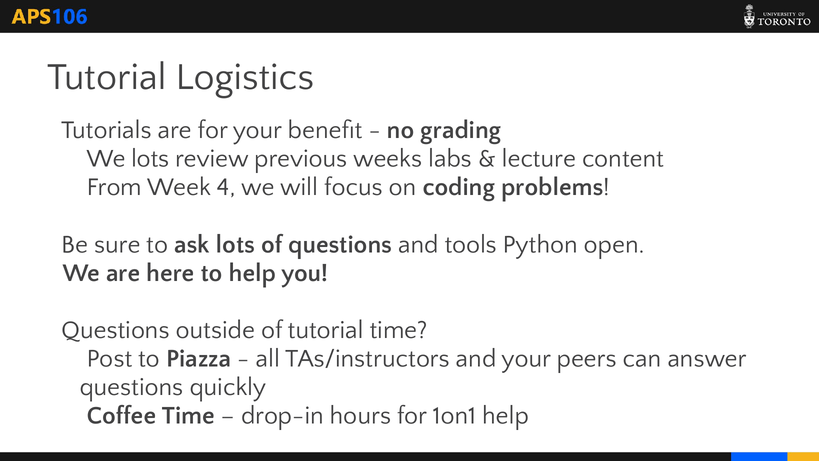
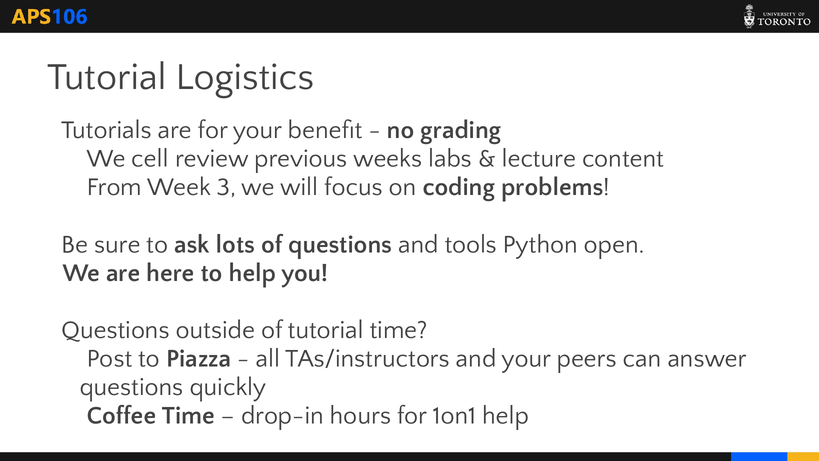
lots at (150, 159): lots -> cell
4: 4 -> 3
